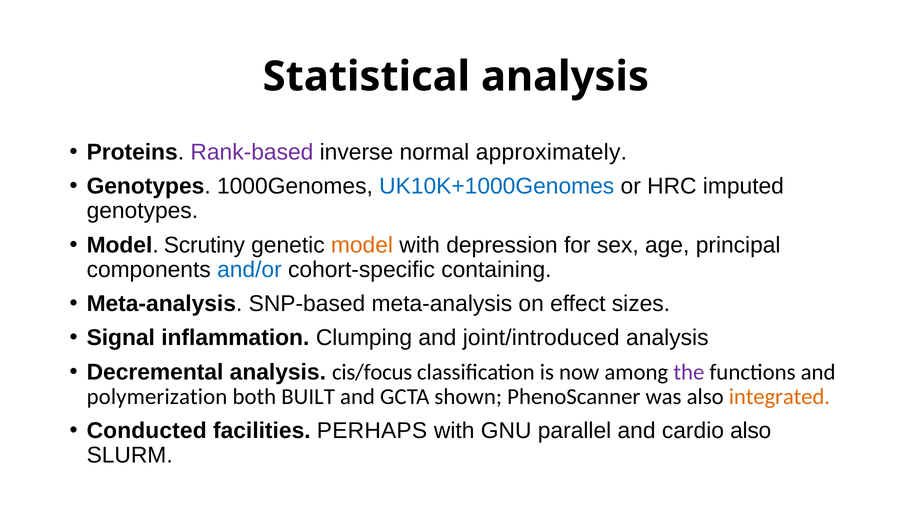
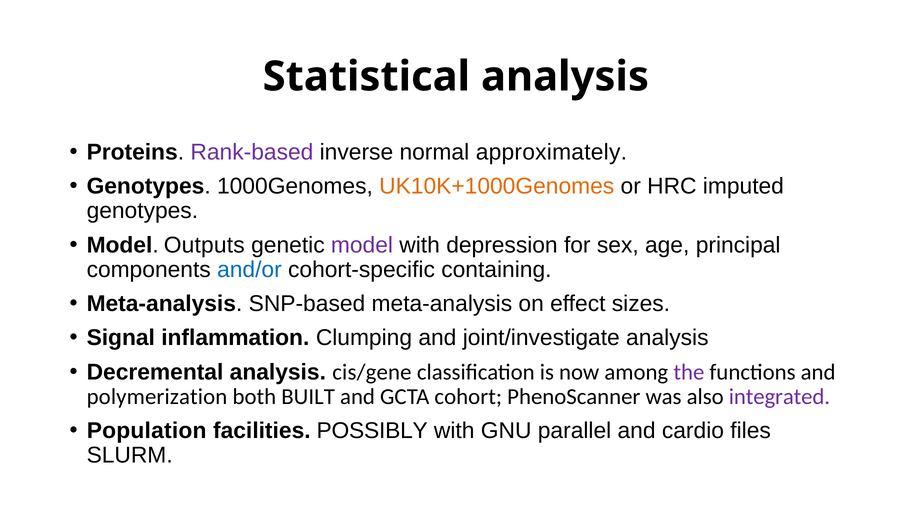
UK10K+1000Genomes colour: blue -> orange
Scrutiny: Scrutiny -> Outputs
model at (362, 245) colour: orange -> purple
joint/introduced: joint/introduced -> joint/investigate
cis/focus: cis/focus -> cis/gene
shown: shown -> cohort
integrated colour: orange -> purple
Conducted: Conducted -> Population
PERHAPS: PERHAPS -> POSSIBLY
cardio also: also -> files
